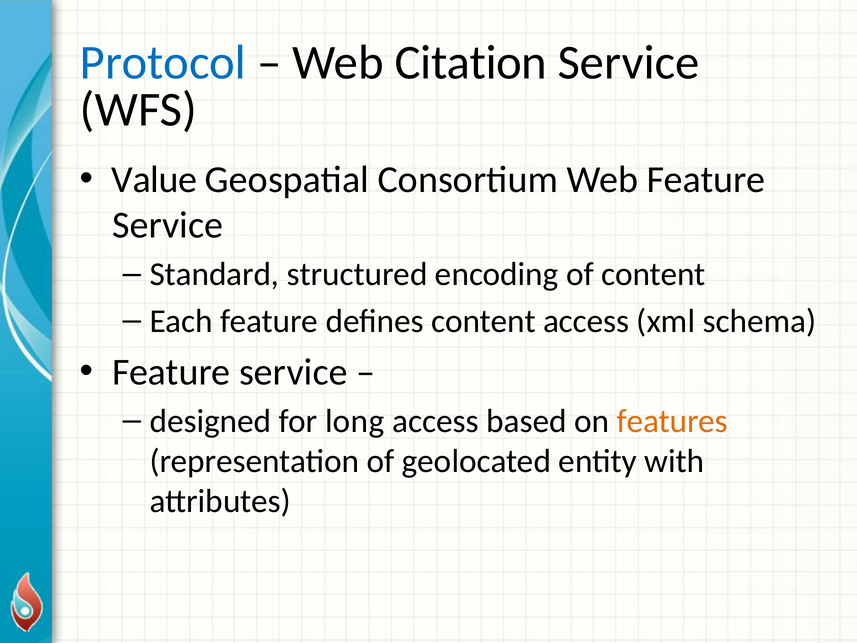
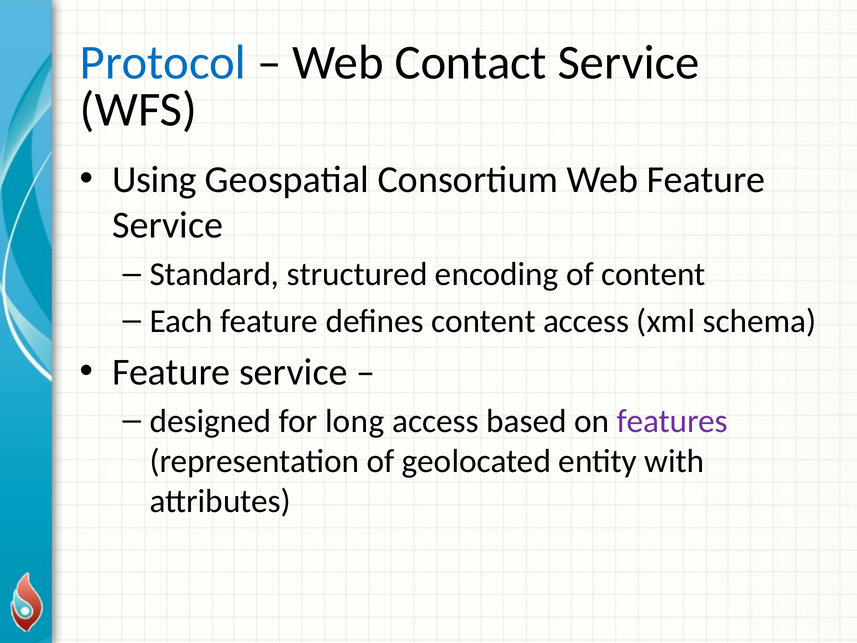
Citation: Citation -> Contact
Value: Value -> Using
features colour: orange -> purple
